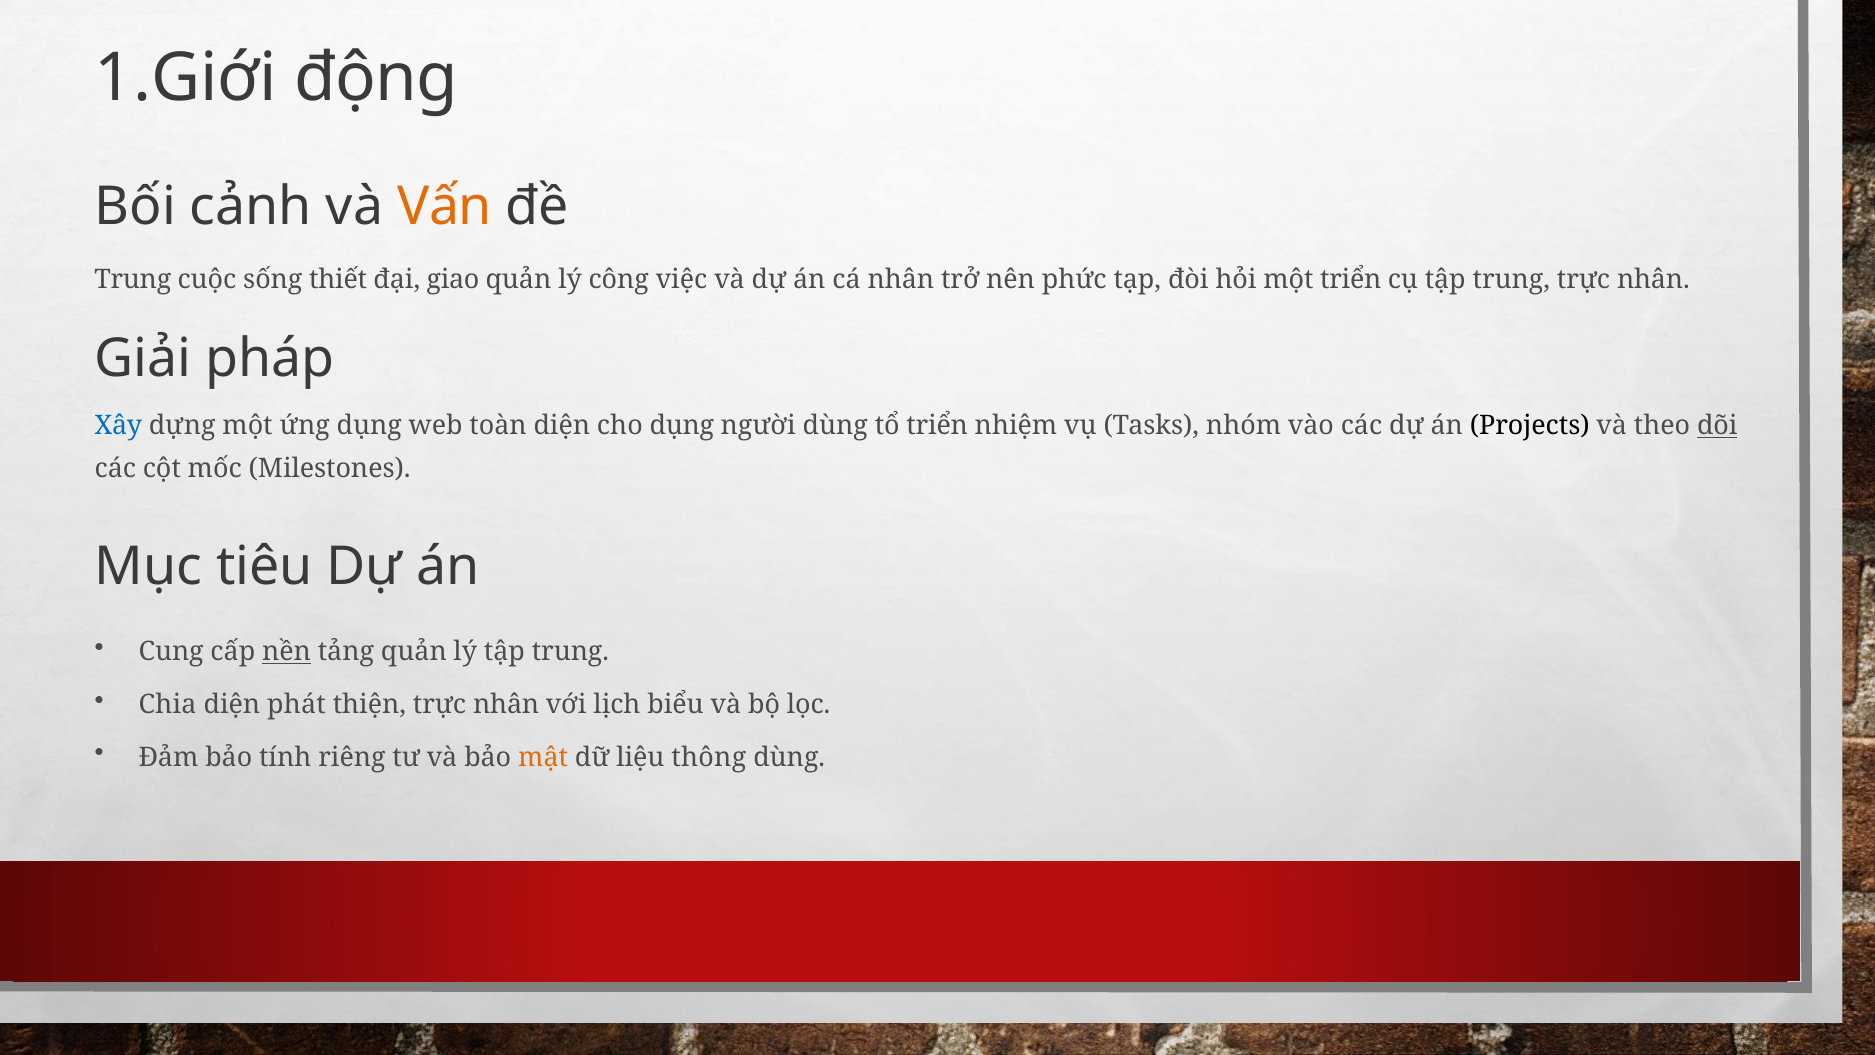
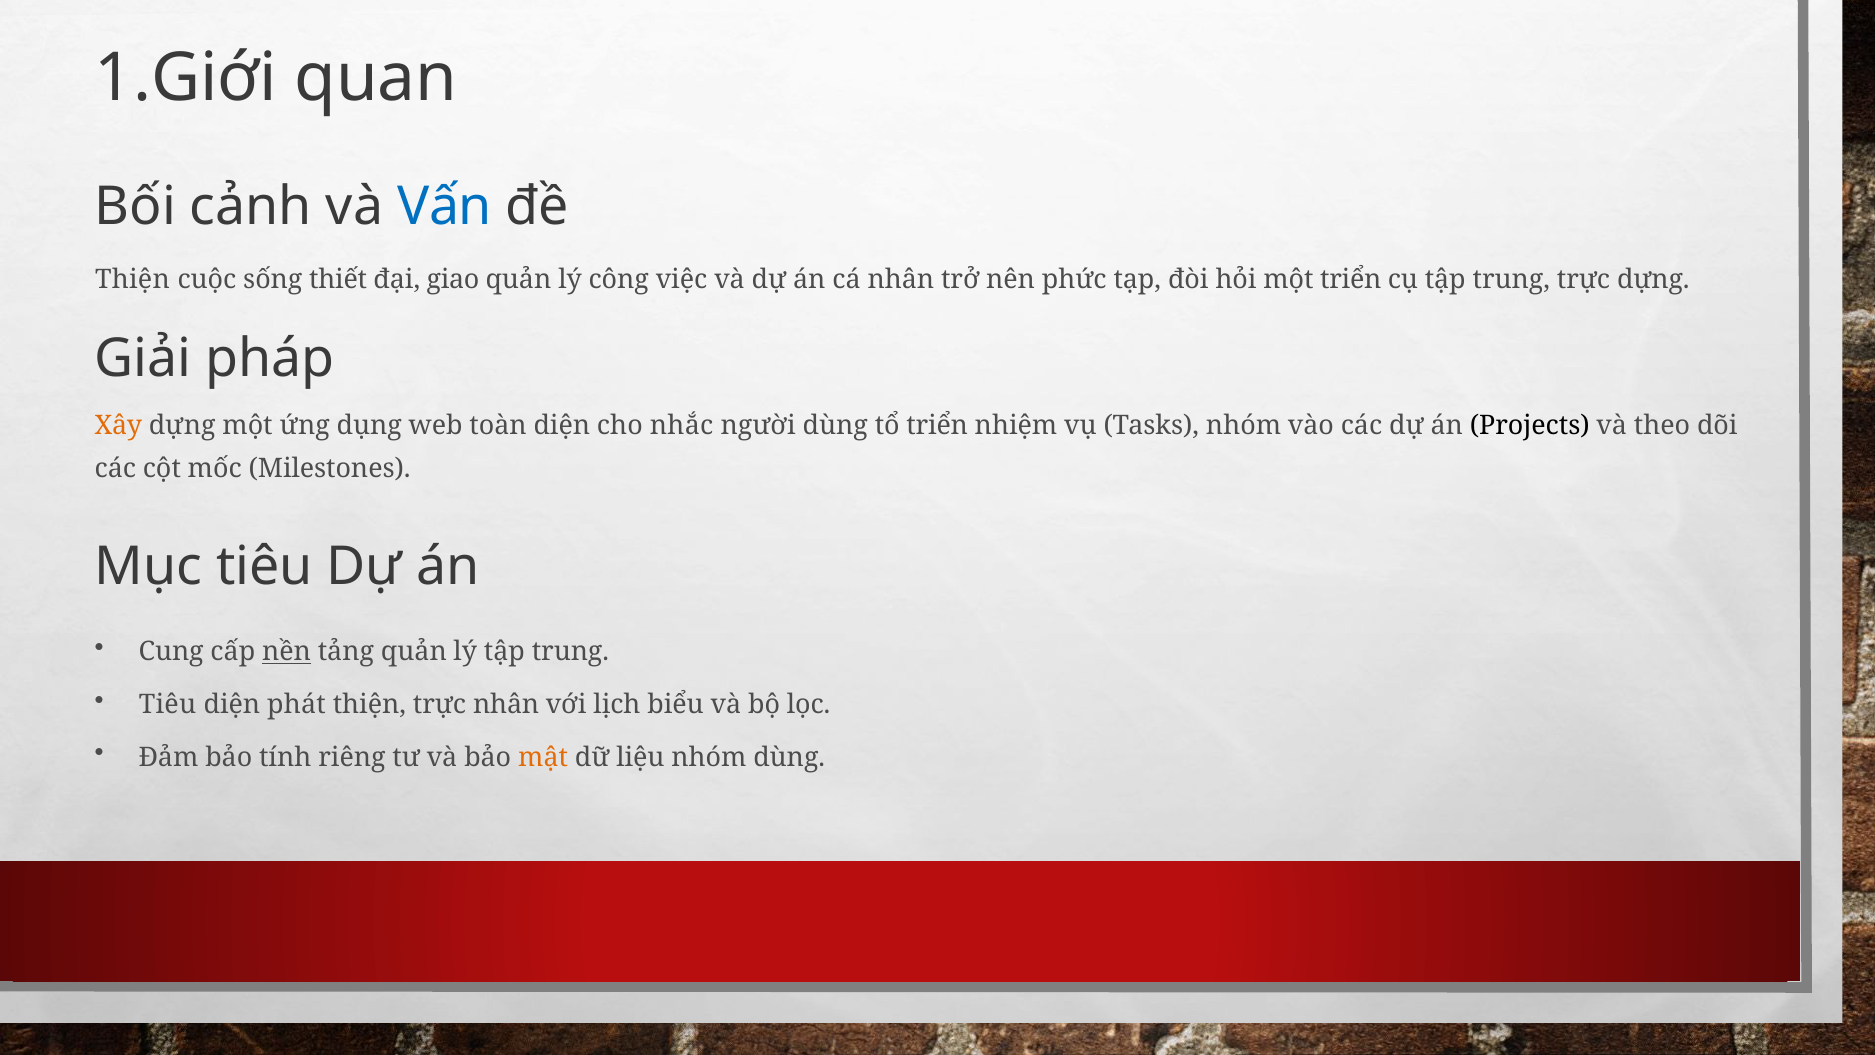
động: động -> quan
Vấn colour: orange -> blue
Trung at (133, 280): Trung -> Thiện
trung trực nhân: nhân -> dựng
Xây colour: blue -> orange
cho dụng: dụng -> nhắc
dõi underline: present -> none
Chia at (168, 704): Chia -> Tiêu
liệu thông: thông -> nhóm
